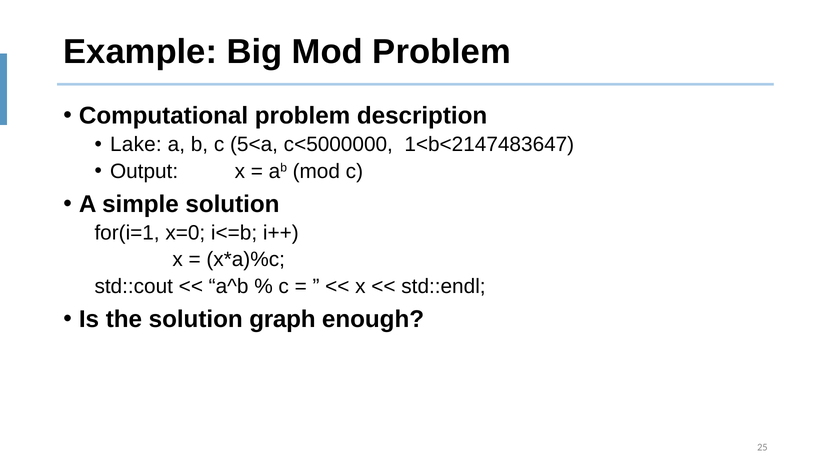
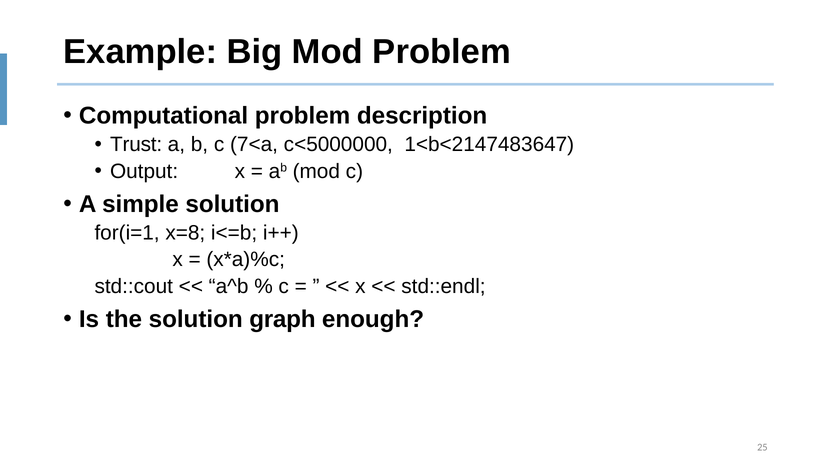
Lake: Lake -> Trust
5<a: 5<a -> 7<a
x=0: x=0 -> x=8
